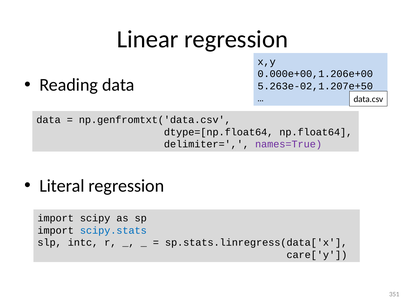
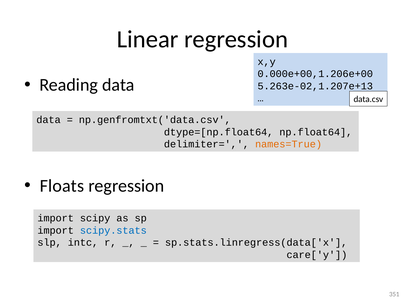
5.263e-02,1.207e+50: 5.263e-02,1.207e+50 -> 5.263e-02,1.207e+13
names=True colour: purple -> orange
Literal: Literal -> Floats
